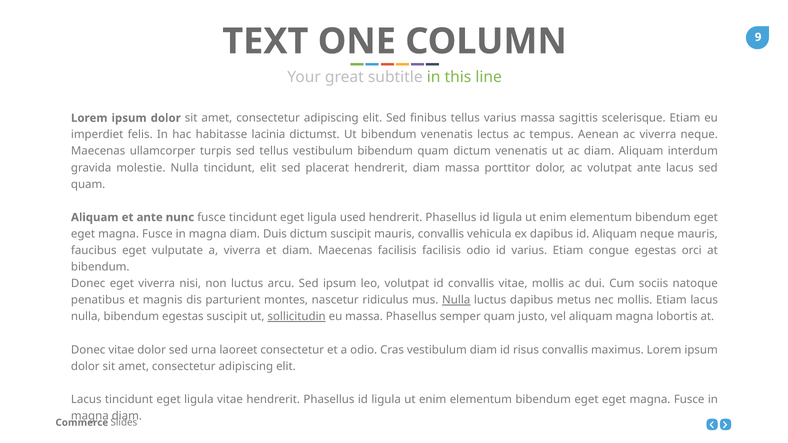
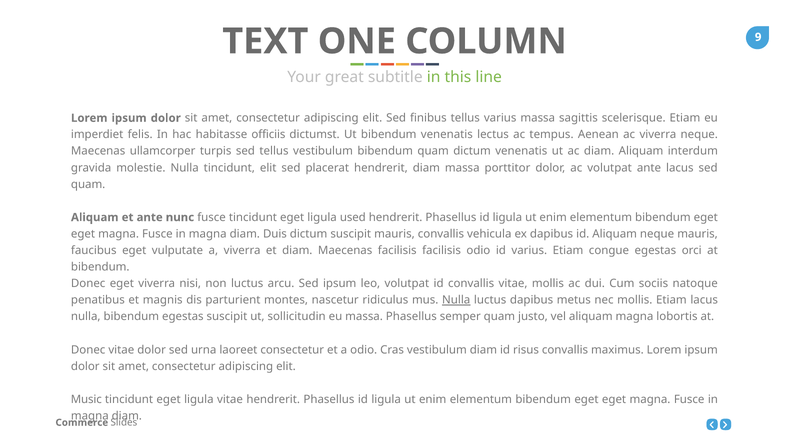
lacinia: lacinia -> officiis
sollicitudin underline: present -> none
Lacus at (86, 400): Lacus -> Music
